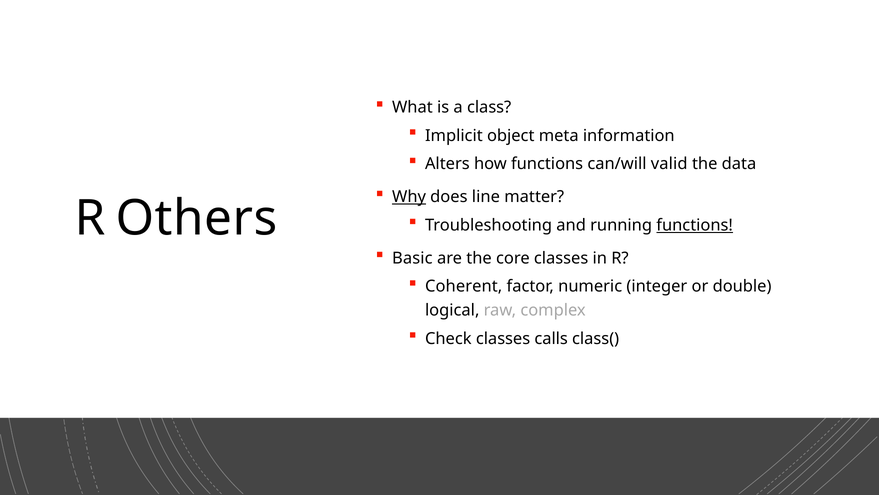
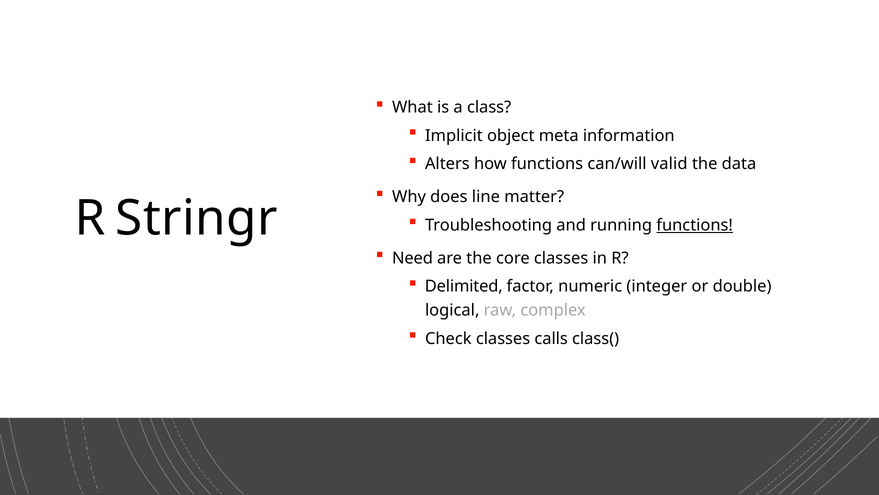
Why underline: present -> none
Others: Others -> Stringr
Basic: Basic -> Need
Coherent: Coherent -> Delimited
